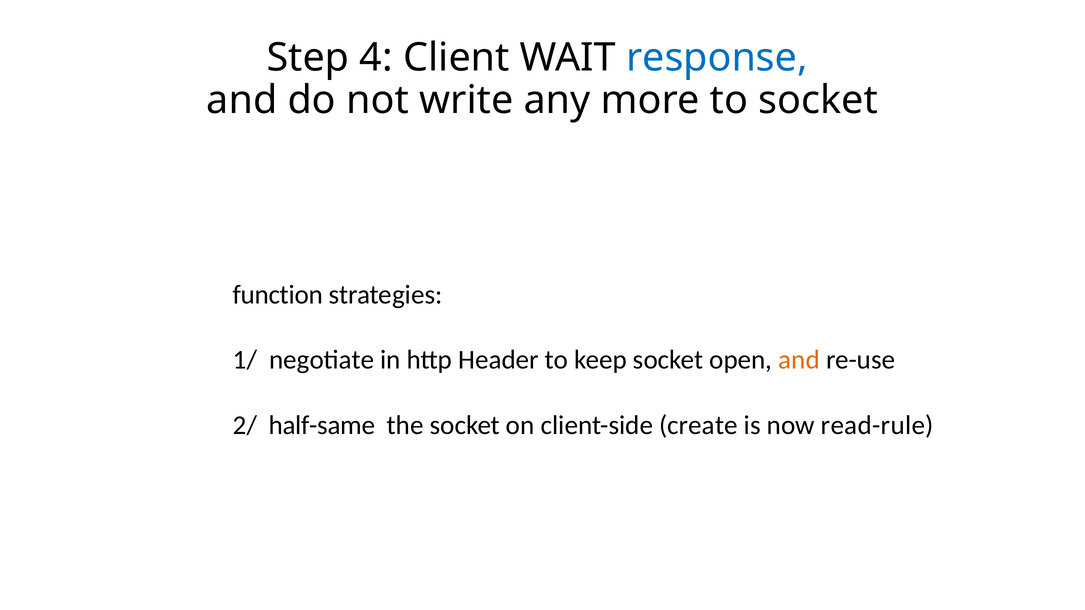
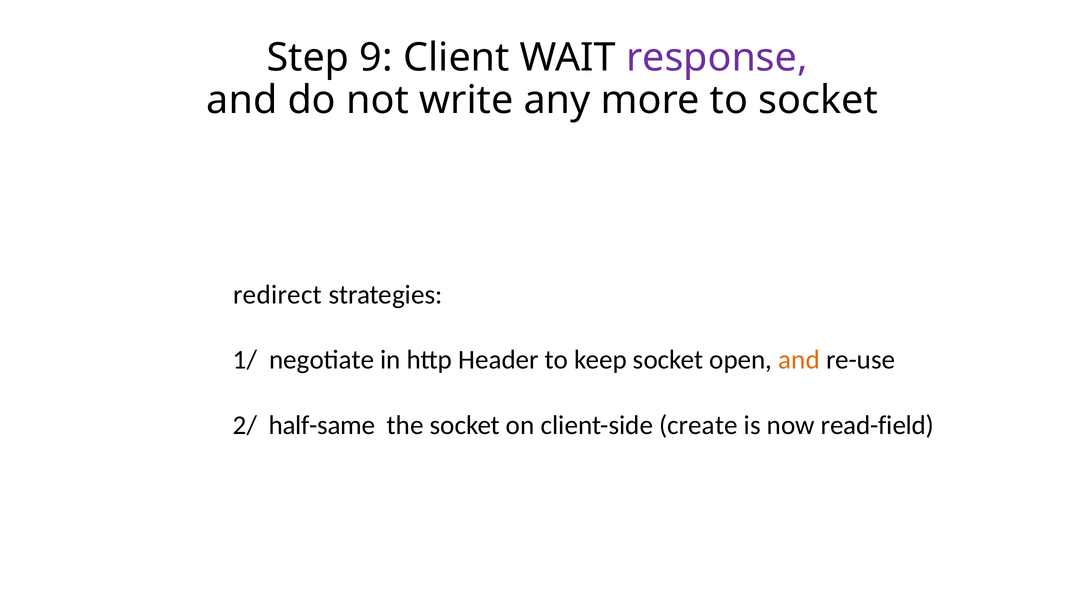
4: 4 -> 9
response colour: blue -> purple
function: function -> redirect
read-rule: read-rule -> read-field
